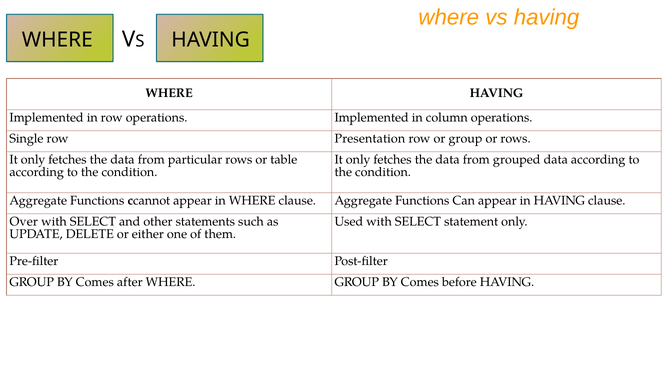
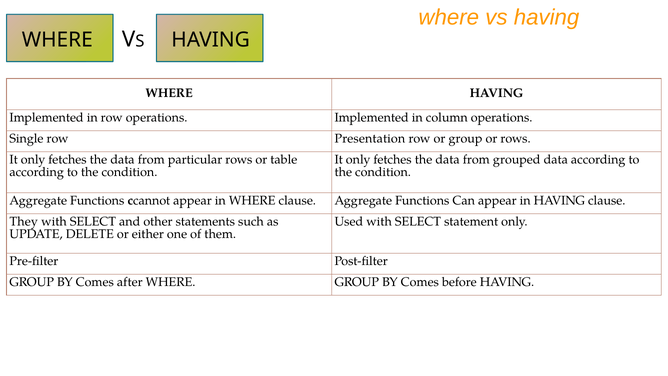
Over: Over -> They
